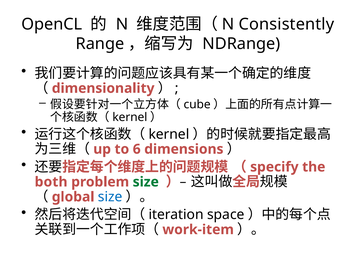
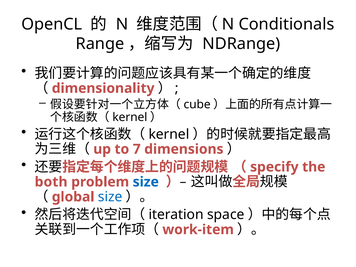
Consistently: Consistently -> Conditionals
6: 6 -> 7
size at (146, 182) colour: green -> blue
